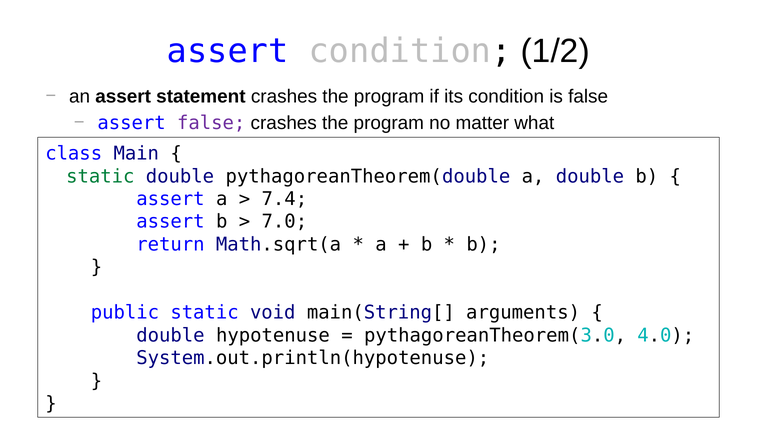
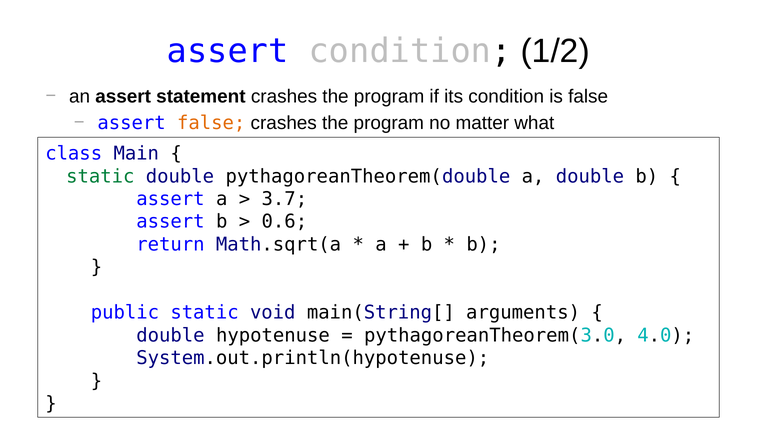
false at (211, 123) colour: purple -> orange
7.4: 7.4 -> 3.7
7.0: 7.0 -> 0.6
